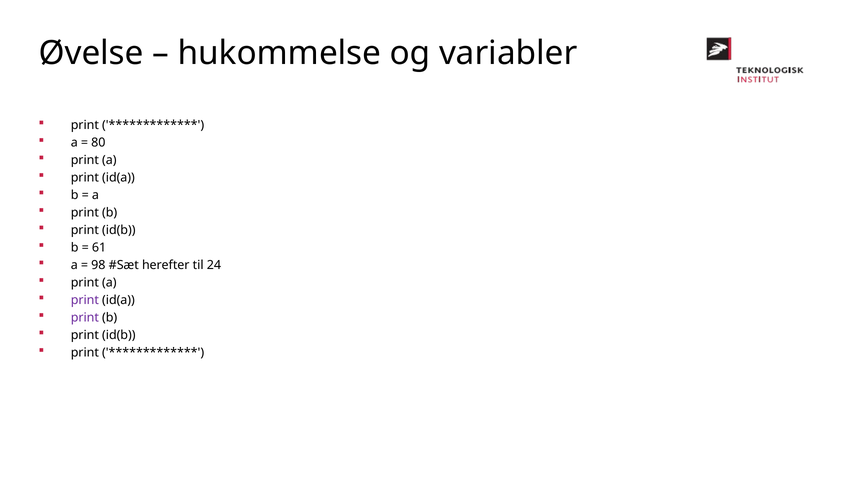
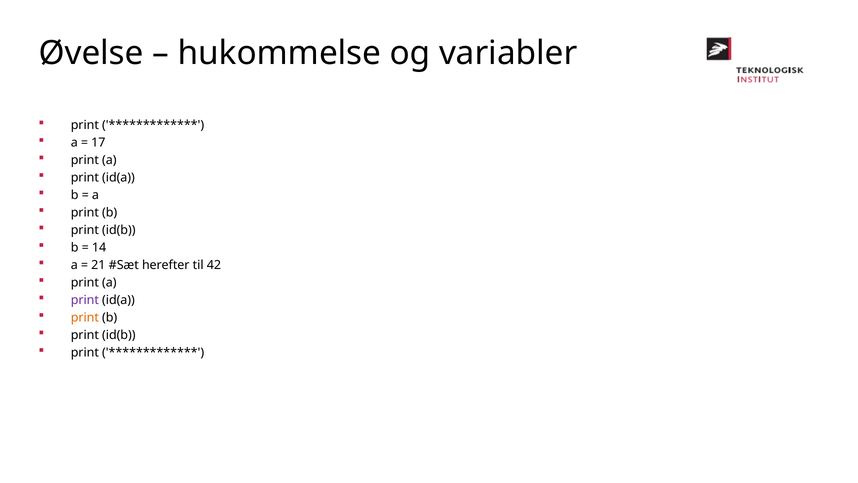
80: 80 -> 17
61: 61 -> 14
98: 98 -> 21
24: 24 -> 42
print at (85, 318) colour: purple -> orange
